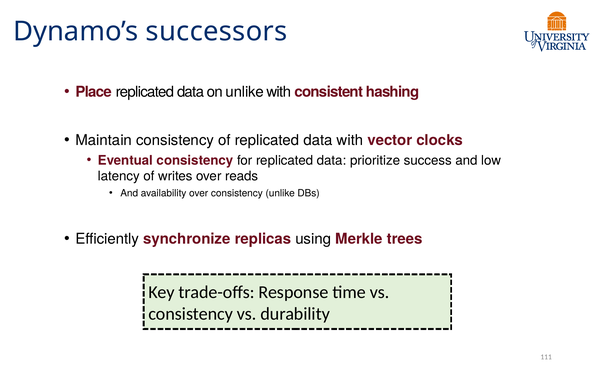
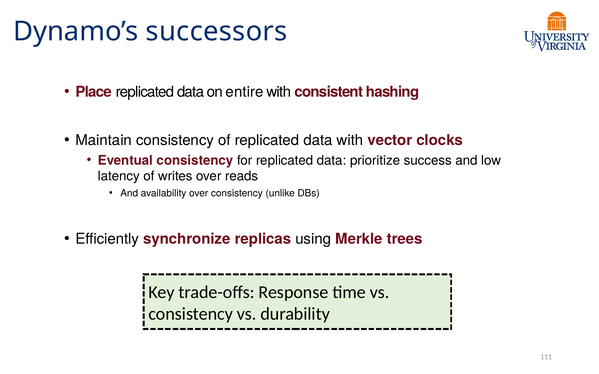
on unlike: unlike -> entire
